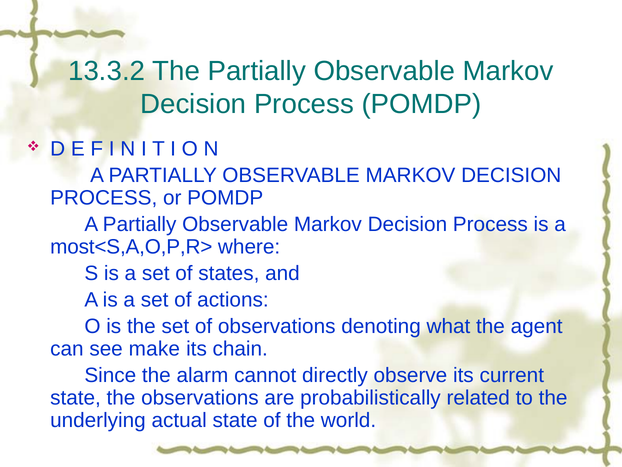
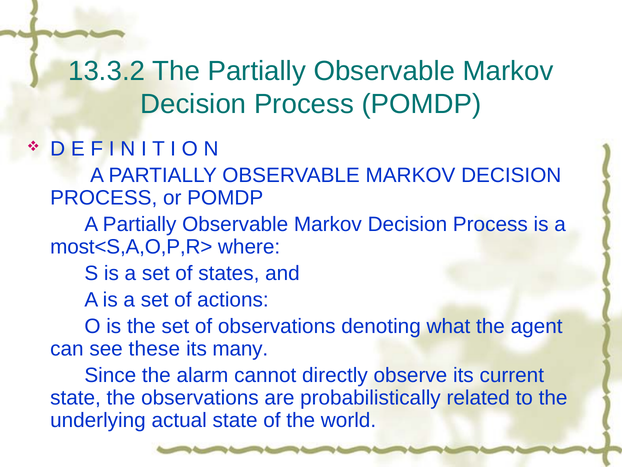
make: make -> these
chain: chain -> many
